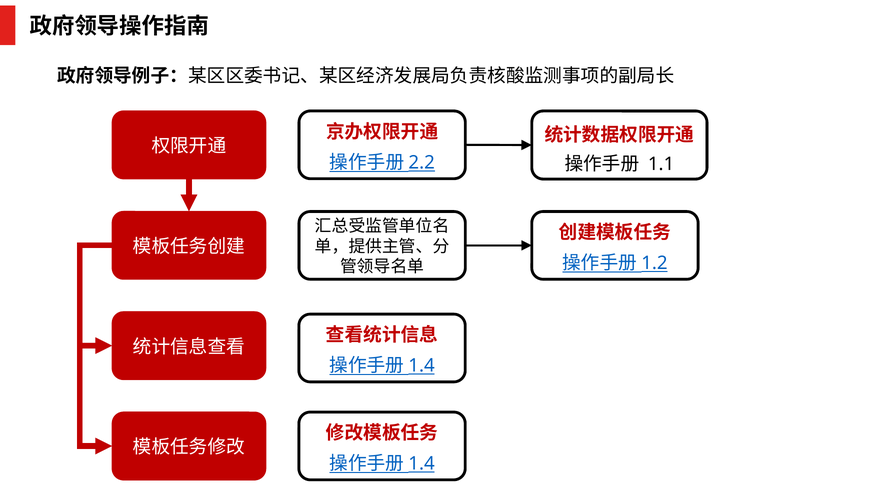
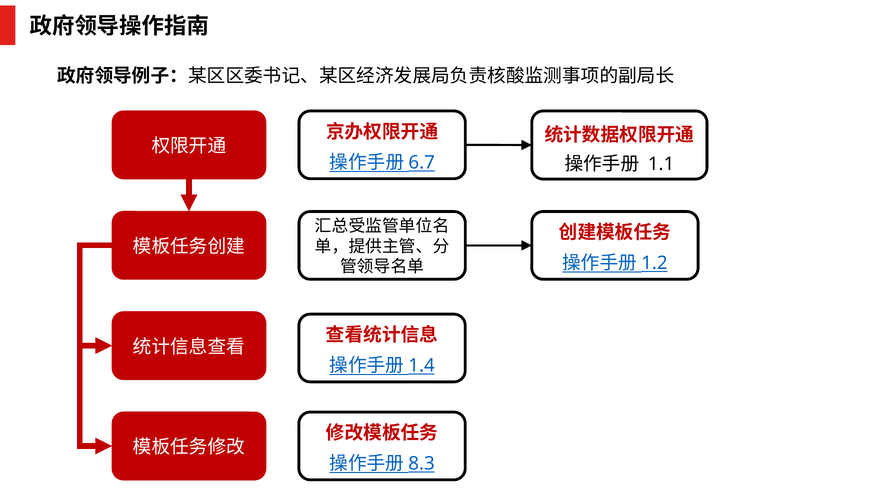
2.2: 2.2 -> 6.7
1.4 at (422, 464): 1.4 -> 8.3
